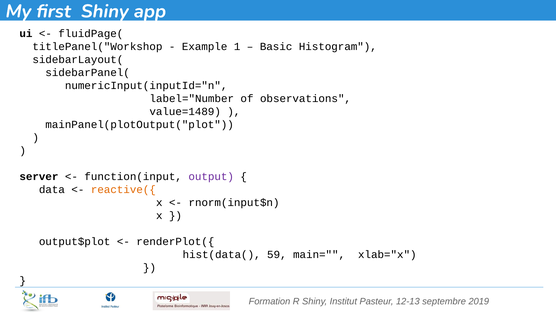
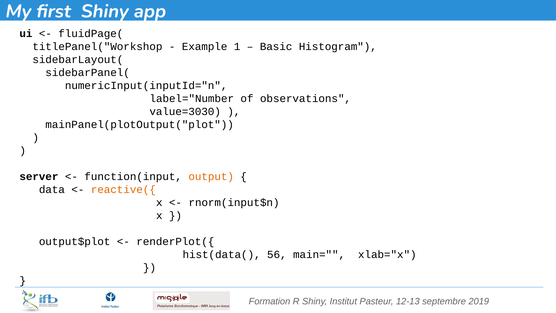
value=1489: value=1489 -> value=3030
output colour: purple -> orange
59: 59 -> 56
